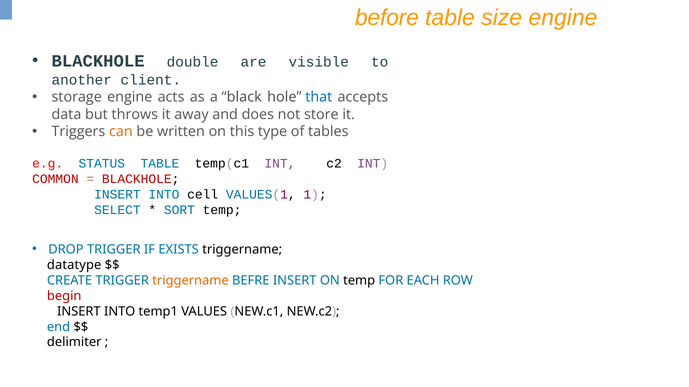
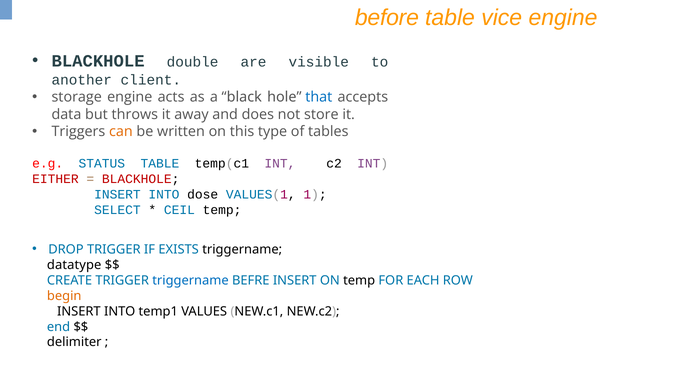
size: size -> vice
COMMON: COMMON -> EITHER
cell: cell -> dose
SORT: SORT -> CEIL
triggername at (190, 281) colour: orange -> blue
begin colour: red -> orange
